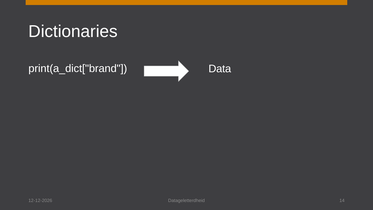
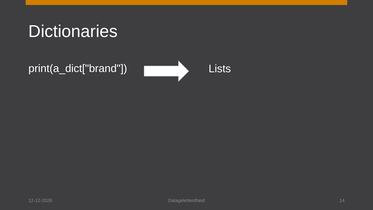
Data: Data -> Lists
